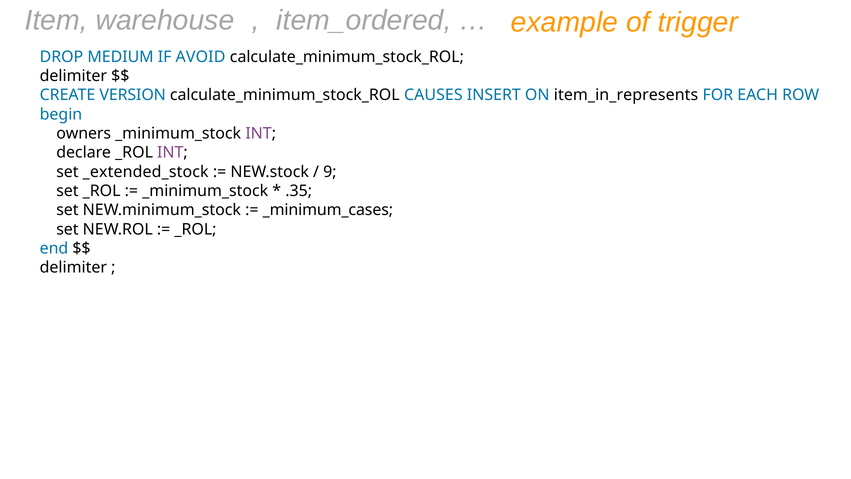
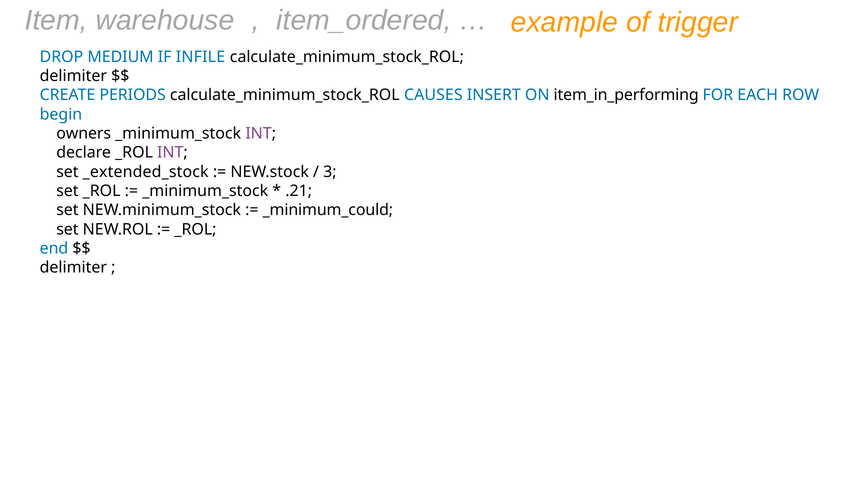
AVOID: AVOID -> INFILE
VERSION: VERSION -> PERIODS
item_in_represents: item_in_represents -> item_in_performing
9: 9 -> 3
.35: .35 -> .21
_minimum_cases: _minimum_cases -> _minimum_could
